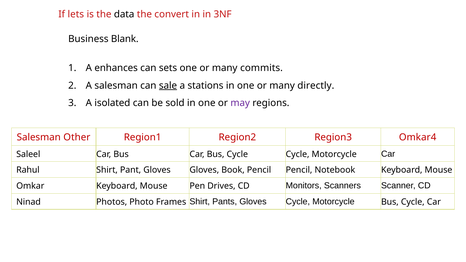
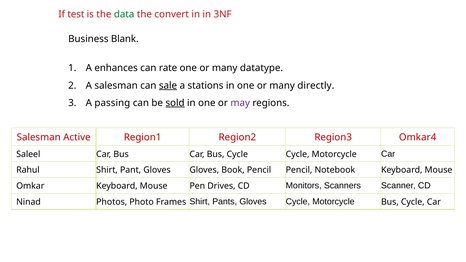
lets: lets -> test
data colour: black -> green
sets: sets -> rate
commits: commits -> datatype
isolated: isolated -> passing
sold underline: none -> present
Other: Other -> Active
